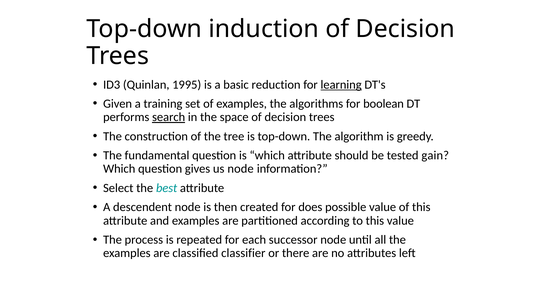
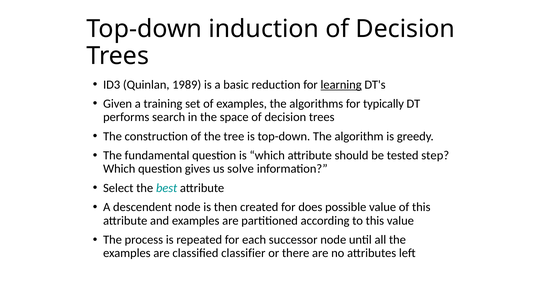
1995: 1995 -> 1989
boolean: boolean -> typically
search underline: present -> none
gain: gain -> step
us node: node -> solve
